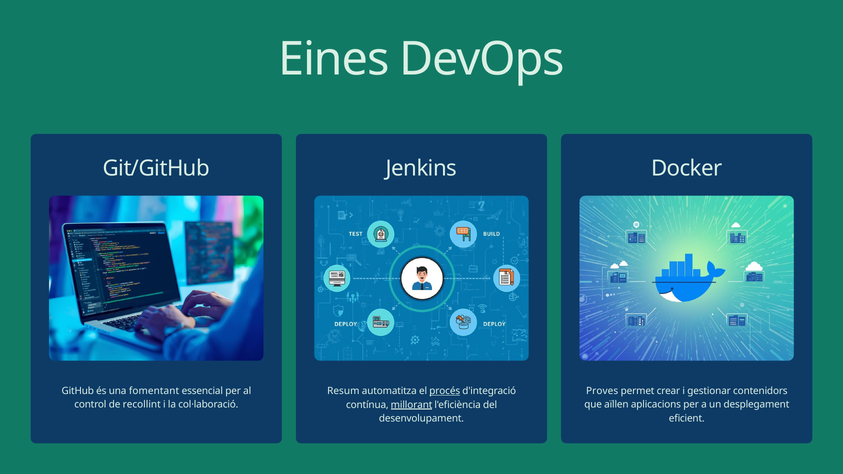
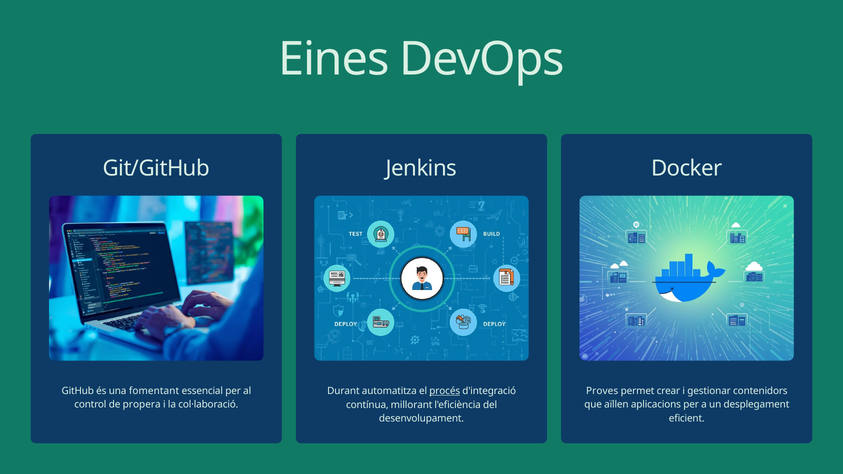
Resum: Resum -> Durant
recollint: recollint -> propera
millorant underline: present -> none
